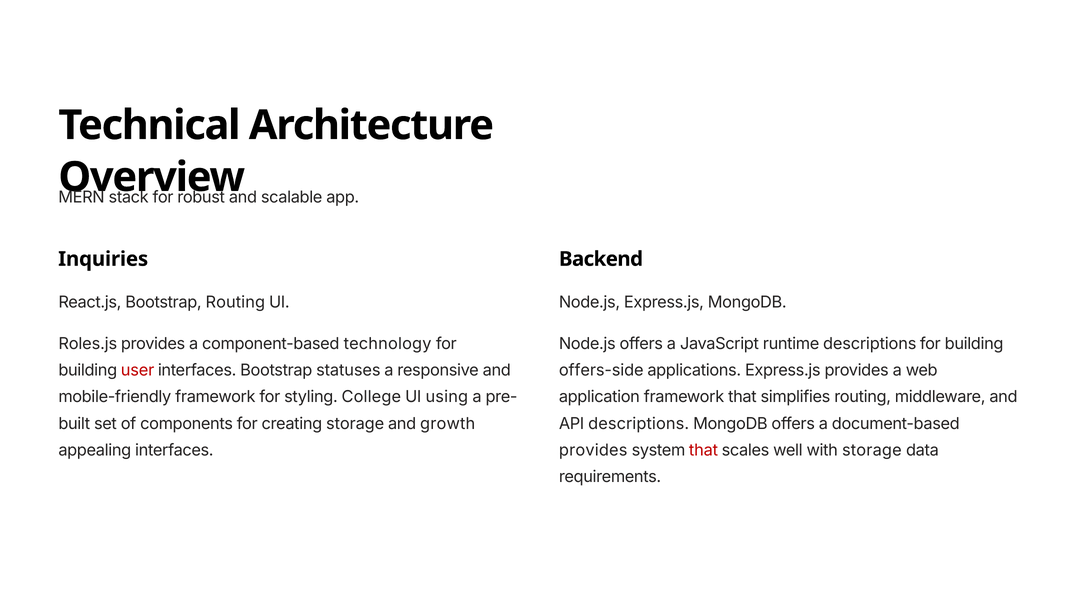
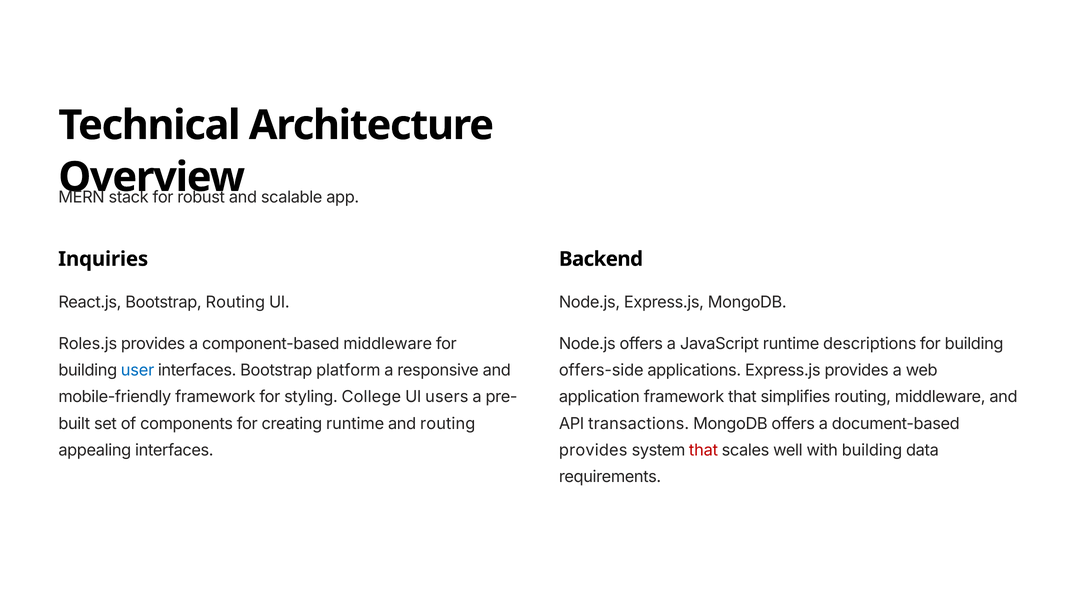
component-based technology: technology -> middleware
user colour: red -> blue
statuses: statuses -> platform
using: using -> users
creating storage: storage -> runtime
and growth: growth -> routing
API descriptions: descriptions -> transactions
with storage: storage -> building
